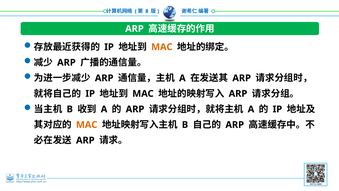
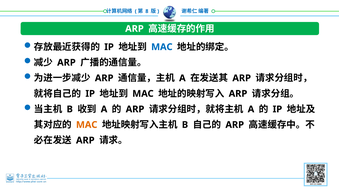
MAC at (162, 47) colour: orange -> blue
